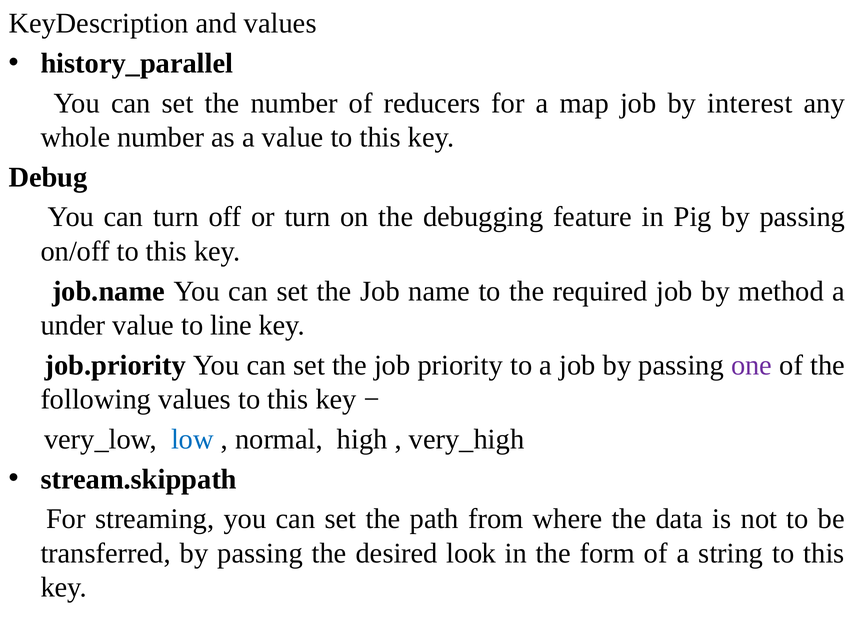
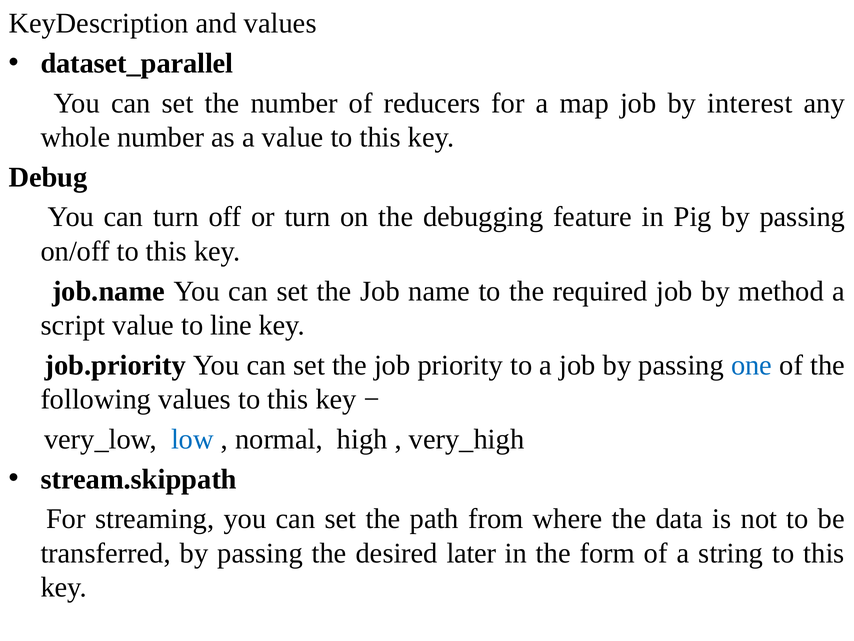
history_parallel: history_parallel -> dataset_parallel
under: under -> script
one colour: purple -> blue
look: look -> later
